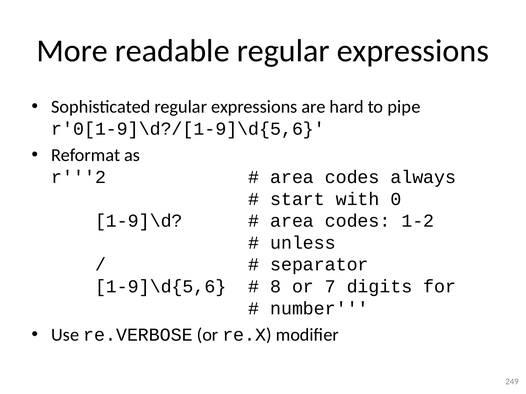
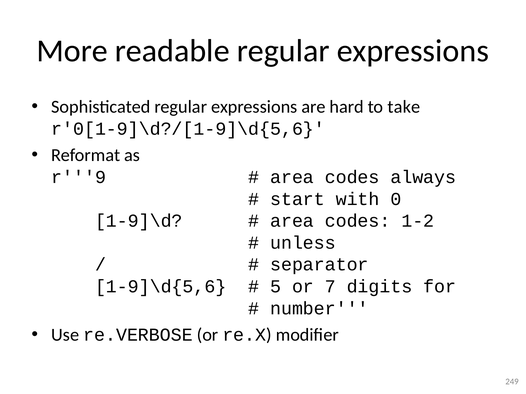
pipe: pipe -> take
r'''2: r'''2 -> r'''9
8: 8 -> 5
